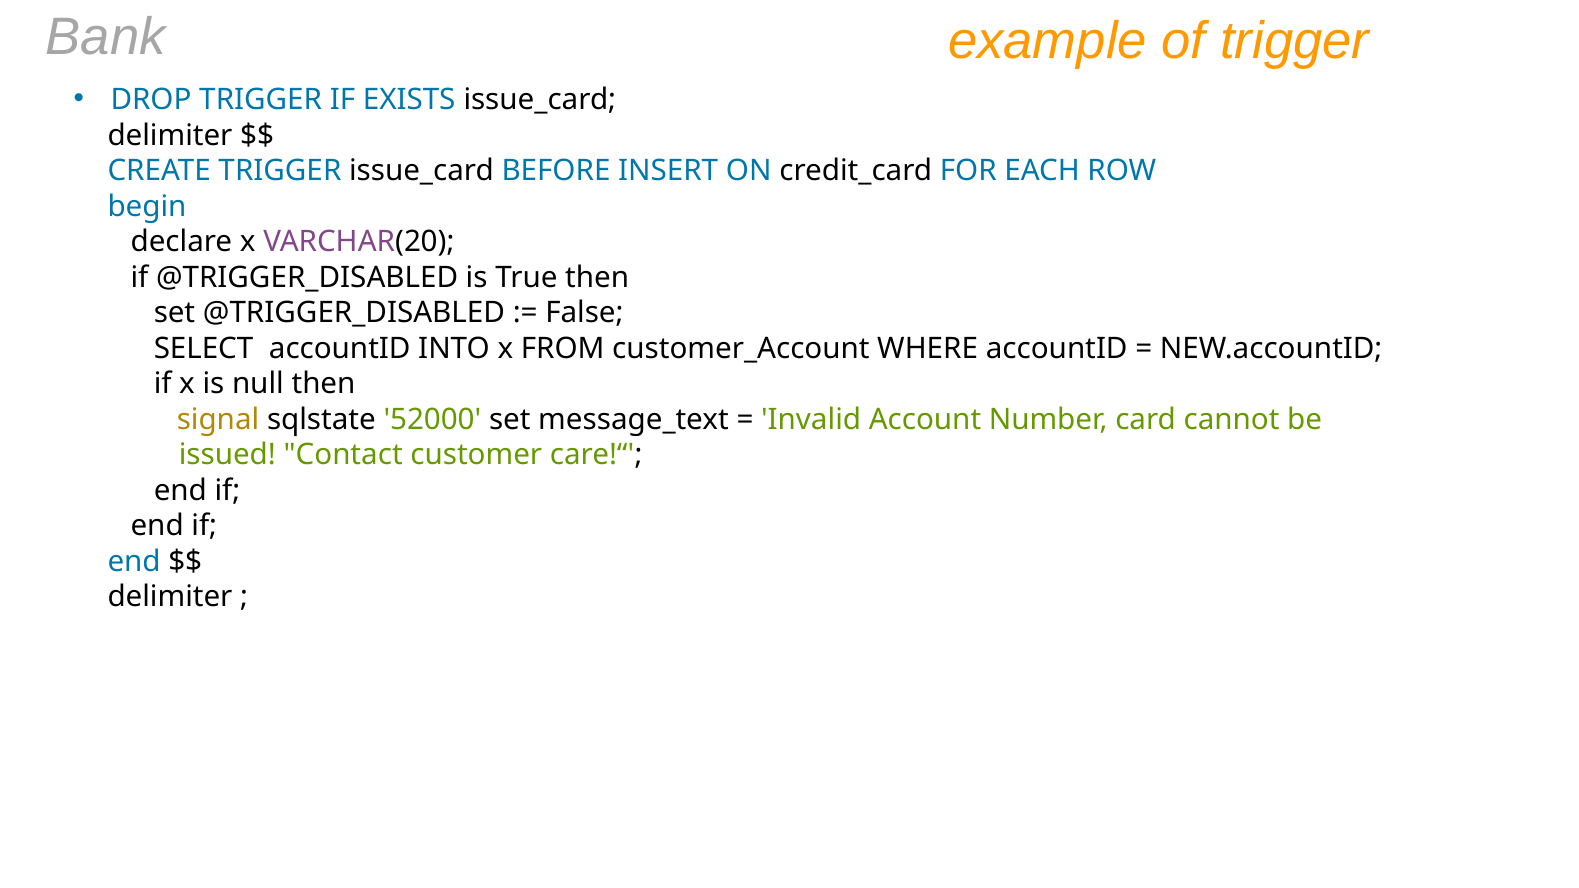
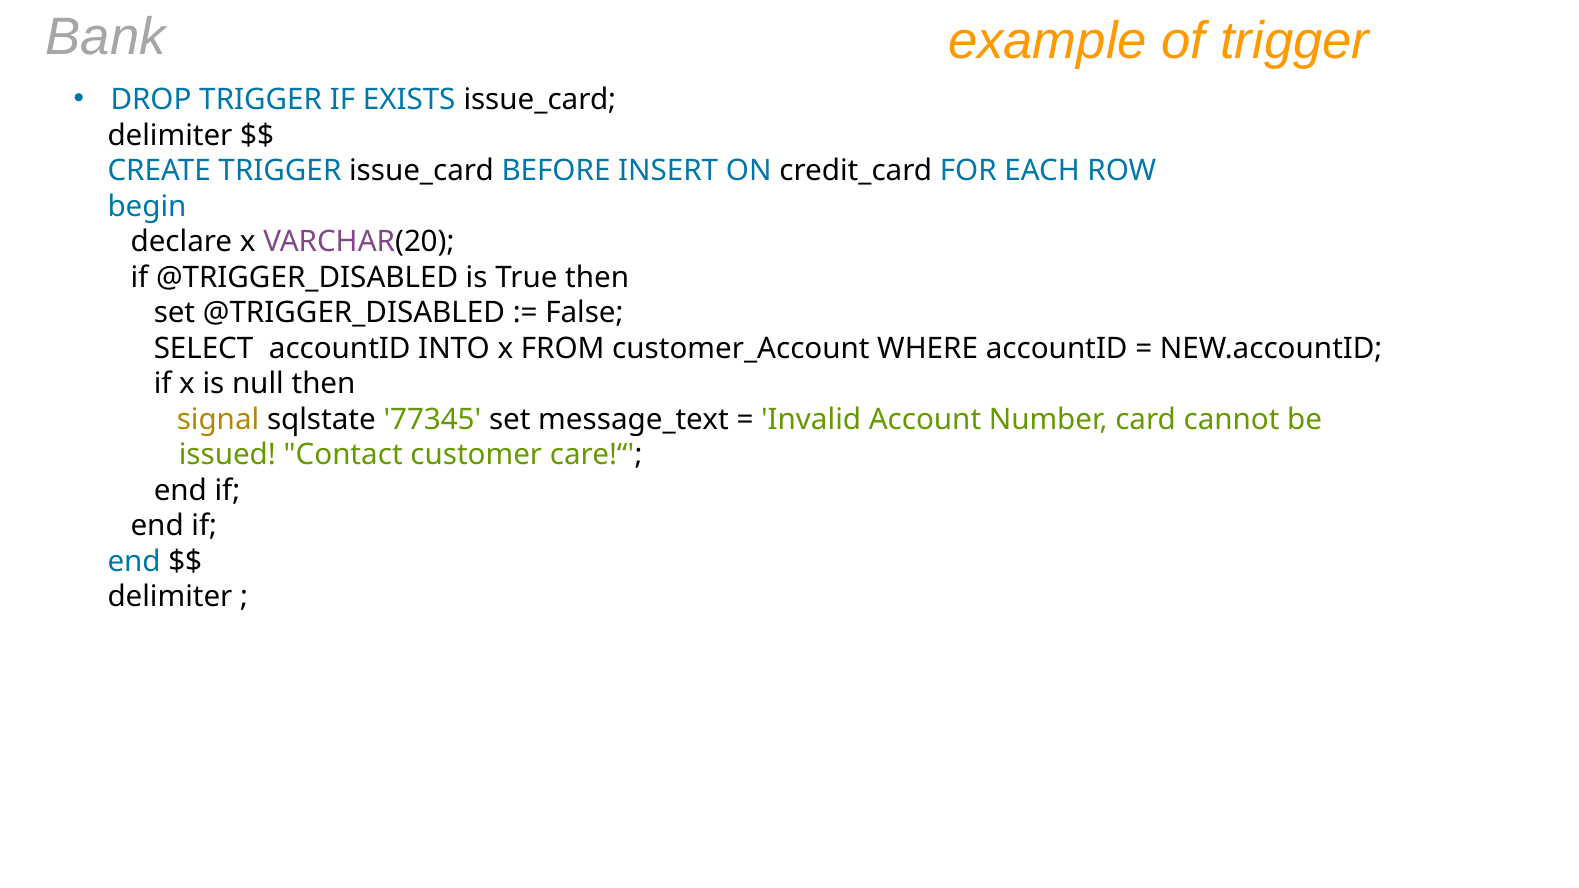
52000: 52000 -> 77345
